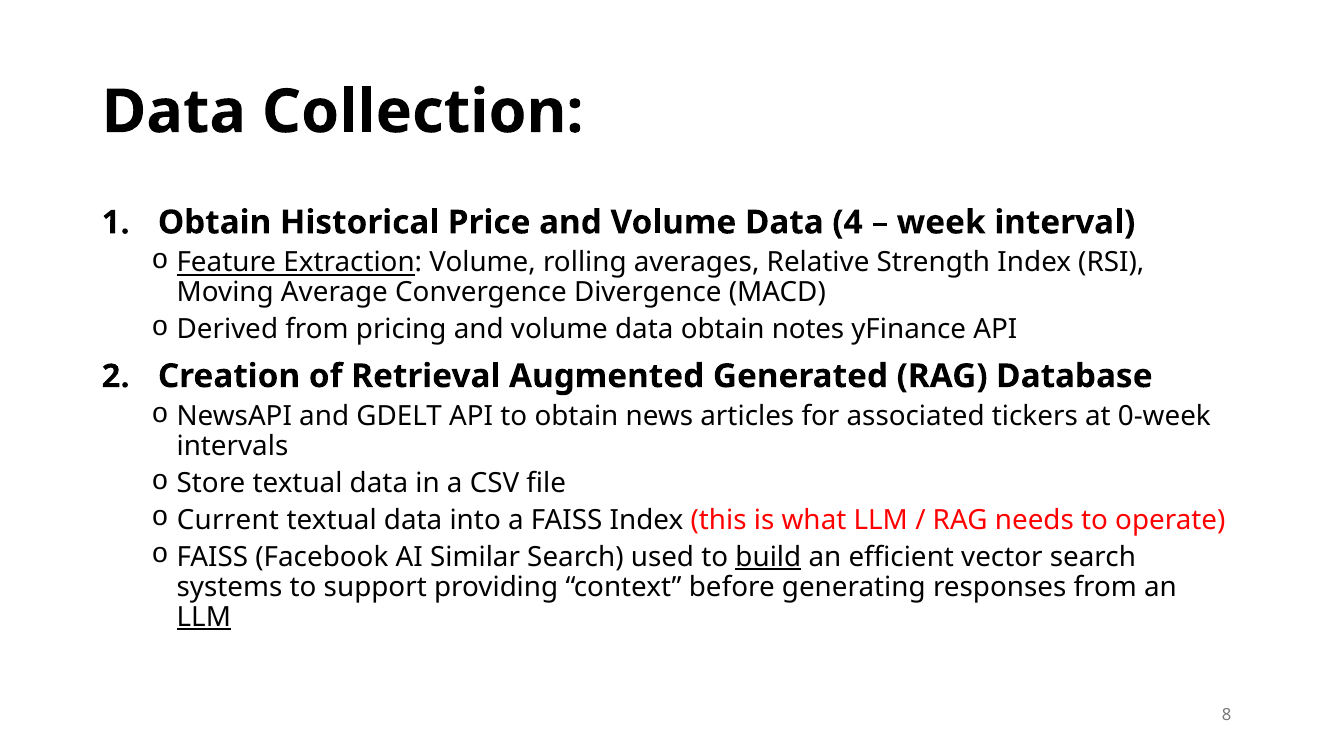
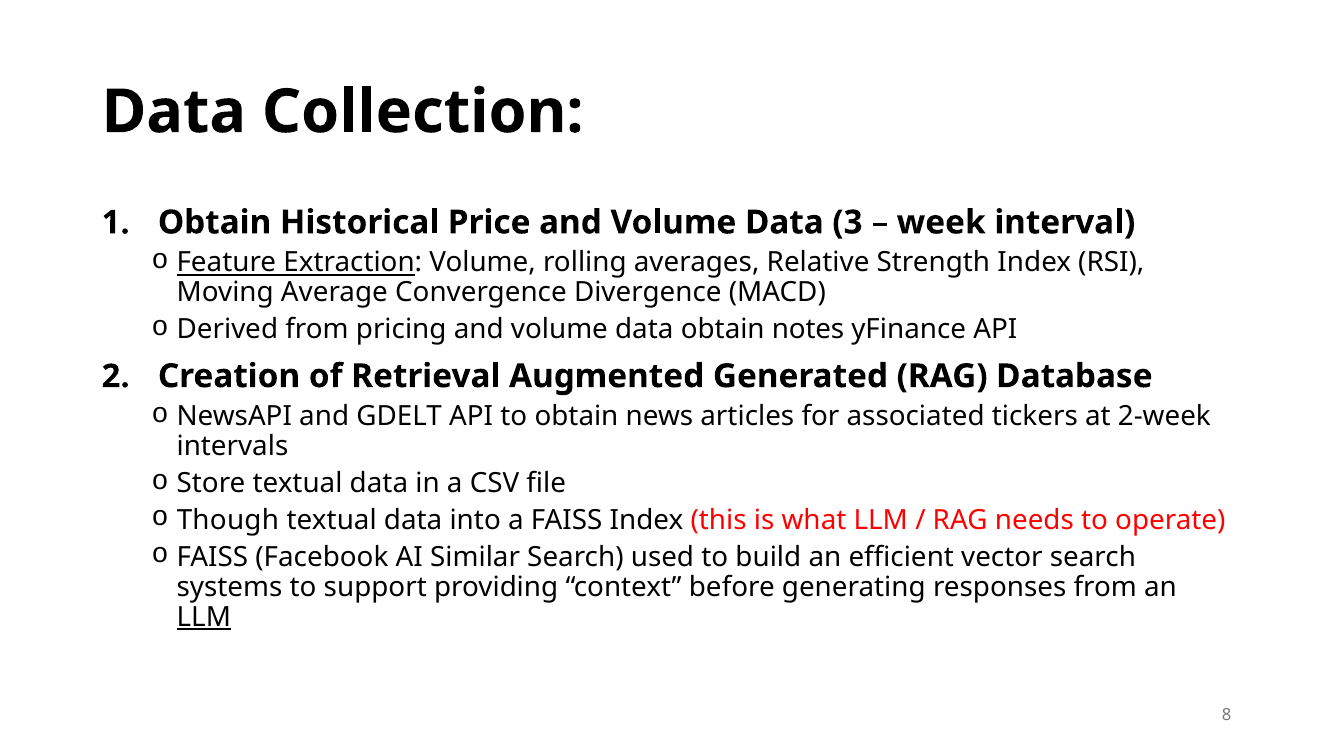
4: 4 -> 3
0-week: 0-week -> 2-week
Current: Current -> Though
build underline: present -> none
